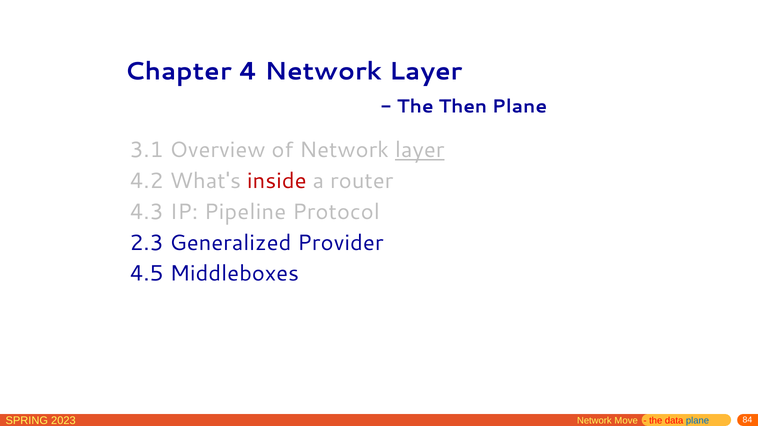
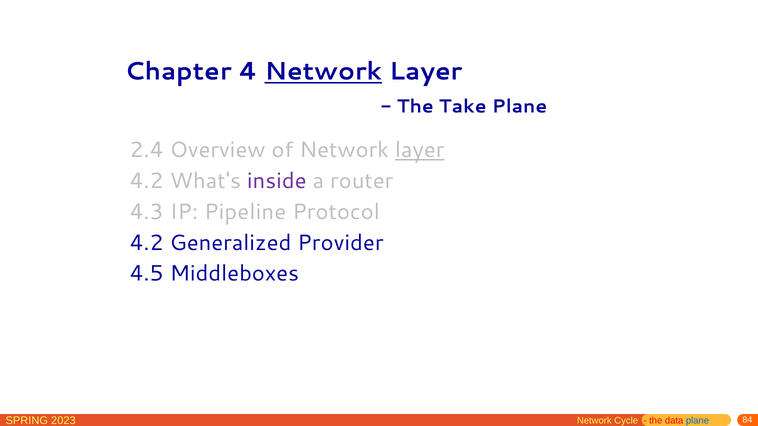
Network at (323, 72) underline: none -> present
Then: Then -> Take
3.1: 3.1 -> 2.4
inside colour: red -> purple
2.3 at (147, 243): 2.3 -> 4.2
Move: Move -> Cycle
